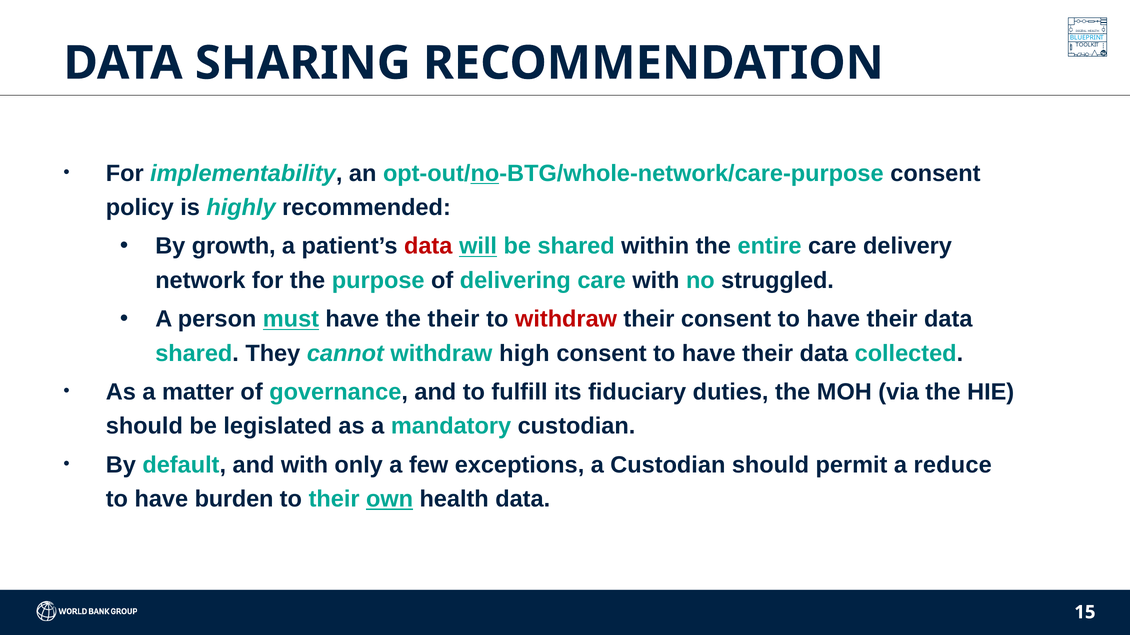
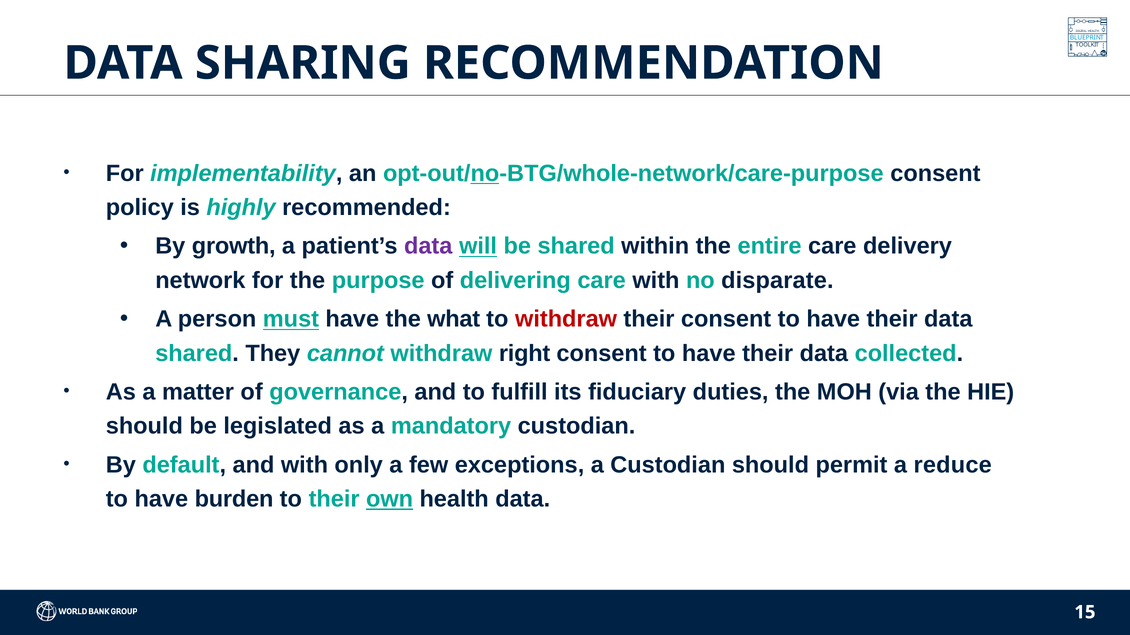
data at (428, 246) colour: red -> purple
struggled: struggled -> disparate
the their: their -> what
high: high -> right
